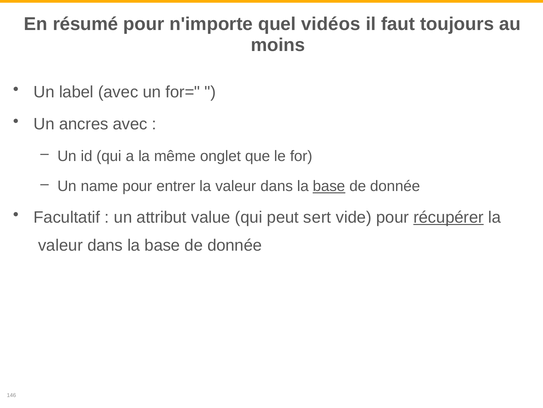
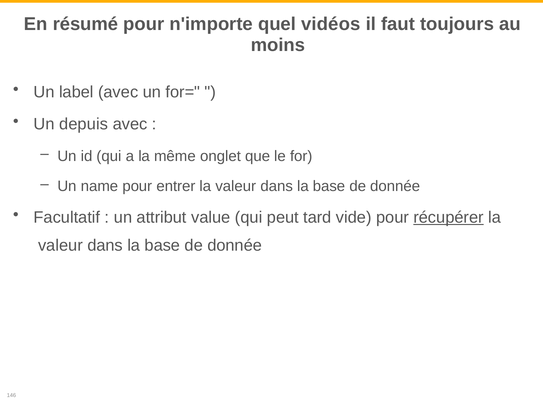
ancres: ancres -> depuis
base at (329, 186) underline: present -> none
sert: sert -> tard
